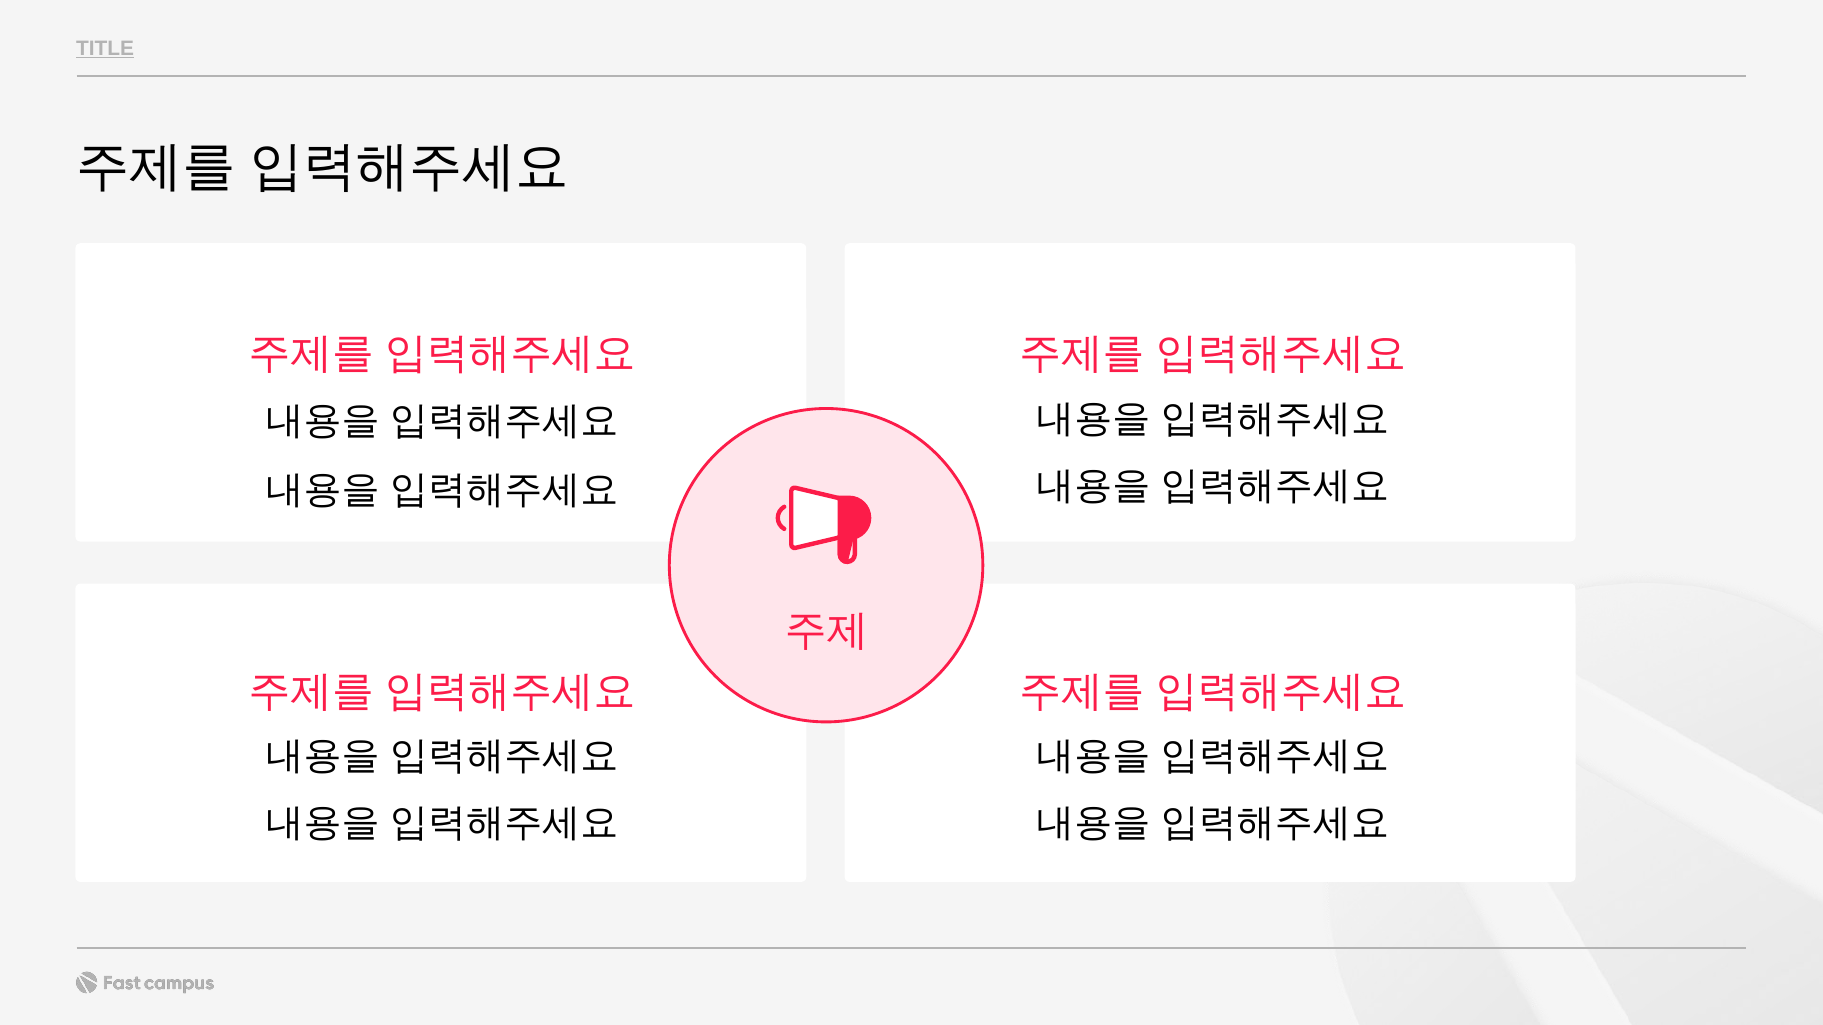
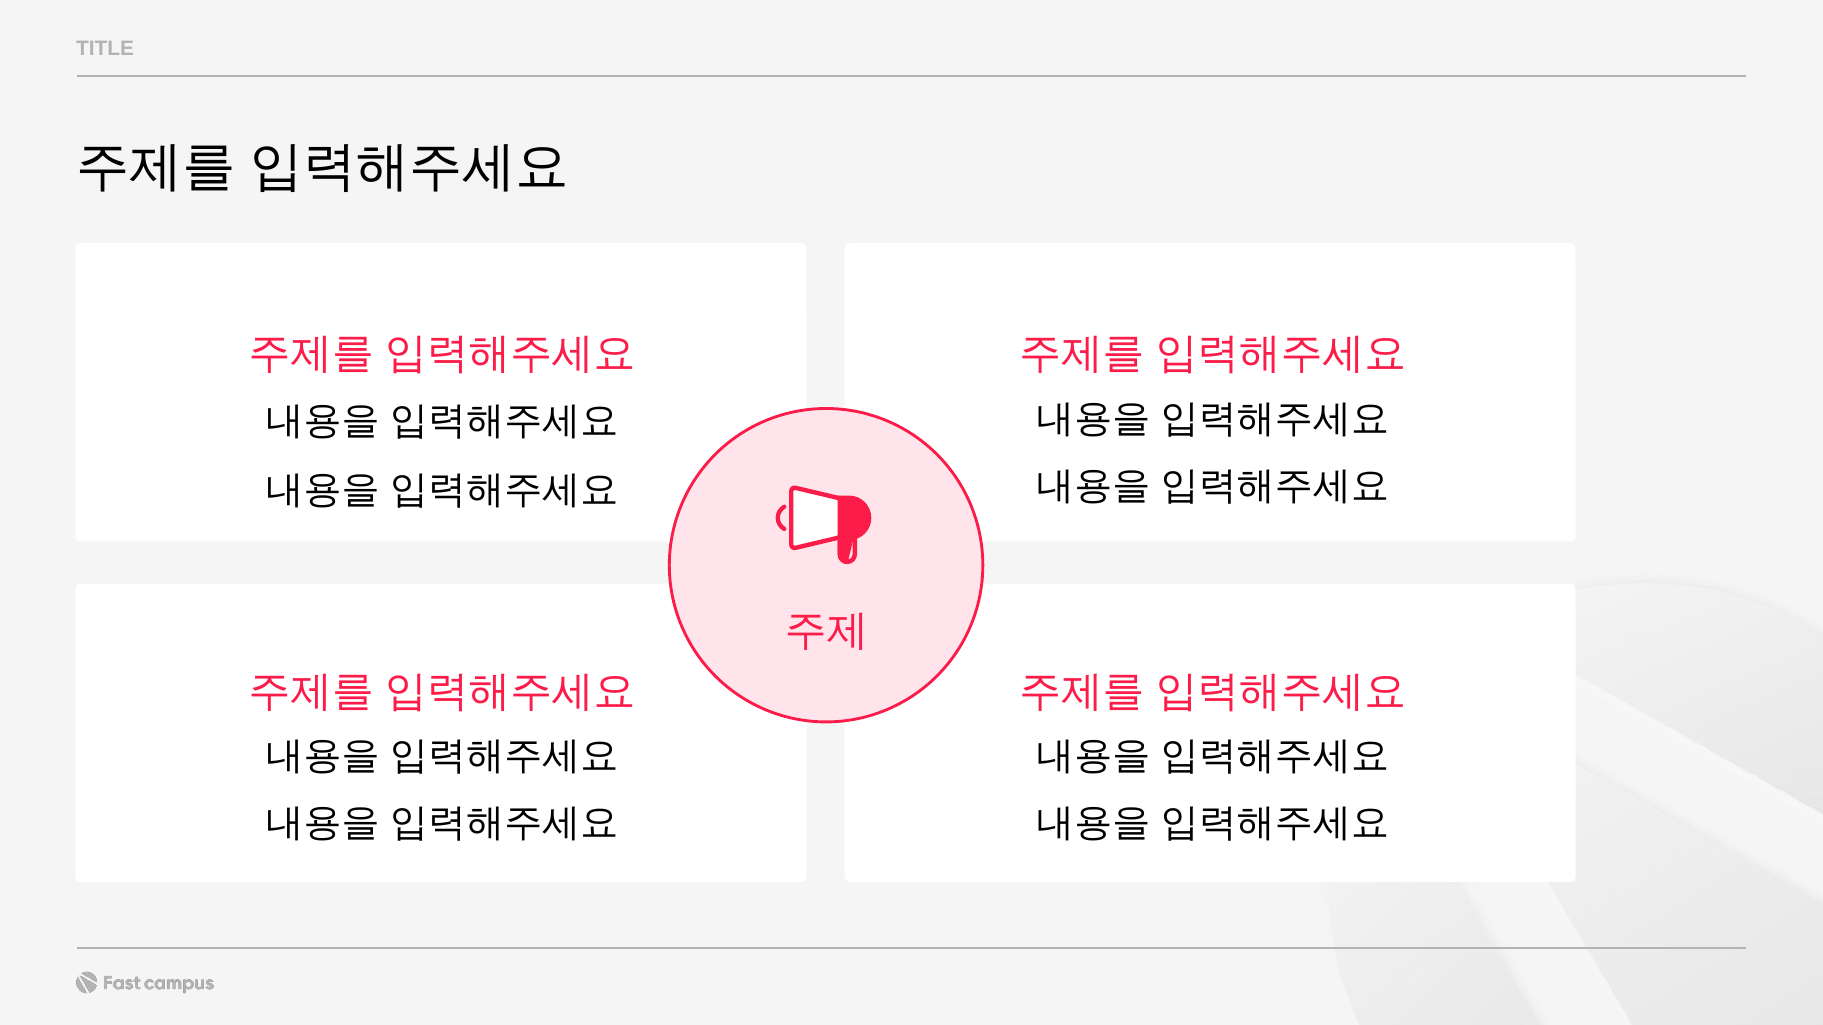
TITLE underline: present -> none
